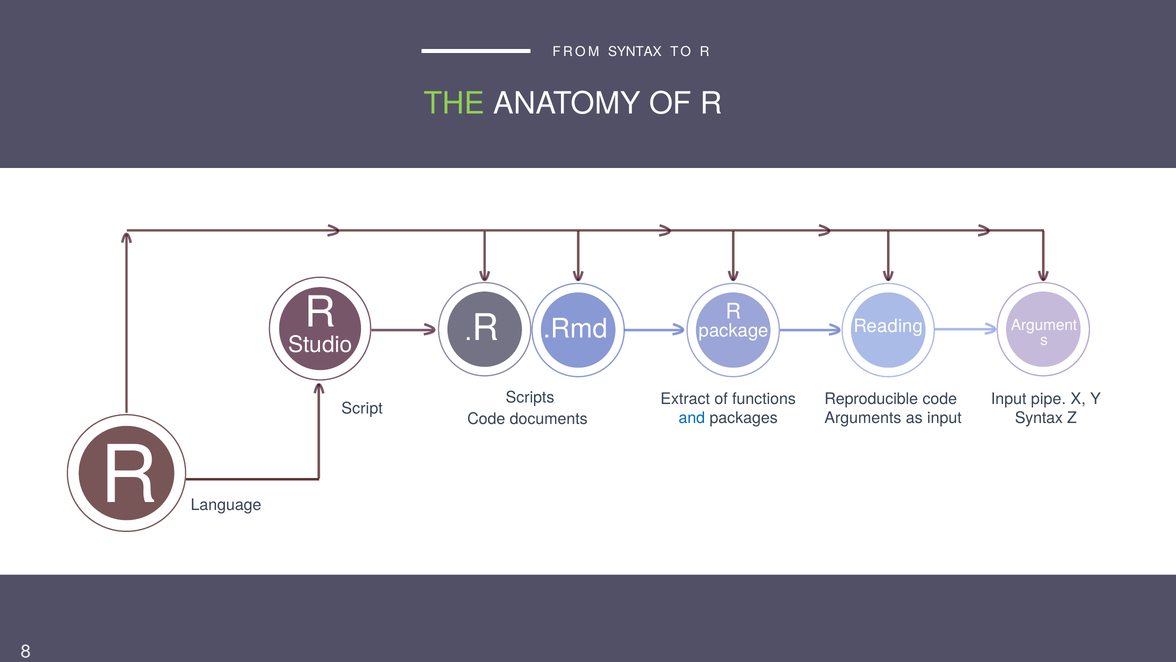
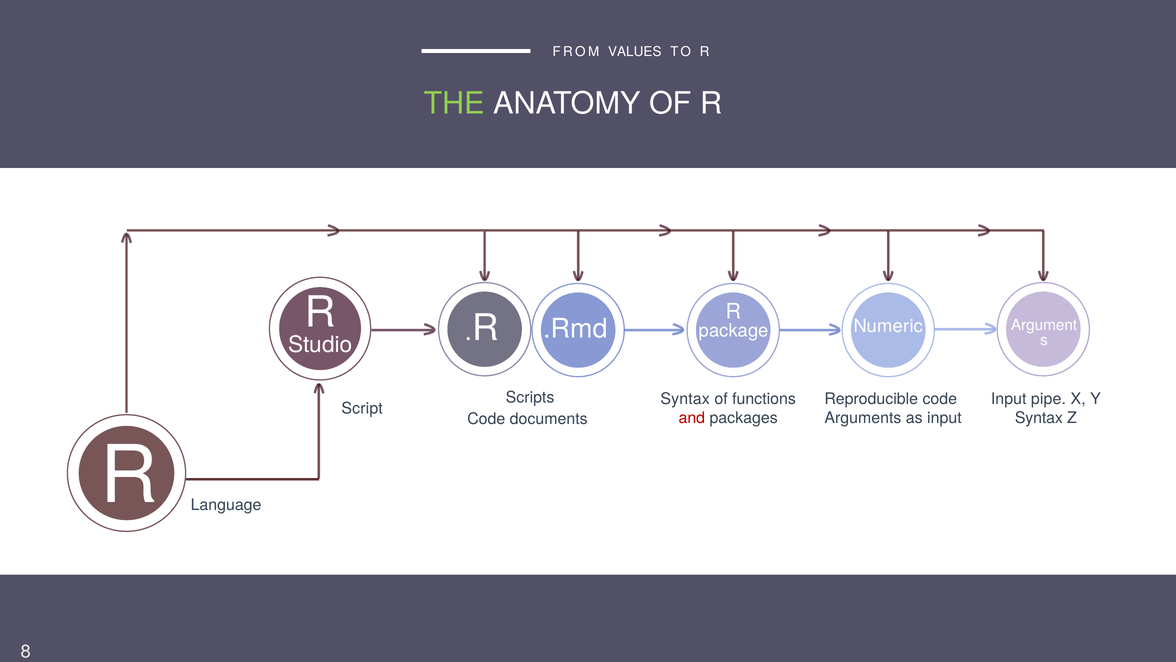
FROM SYNTAX: SYNTAX -> VALUES
Reading: Reading -> Numeric
Extract at (685, 399): Extract -> Syntax
and colour: blue -> red
